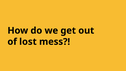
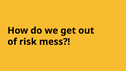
lost: lost -> risk
